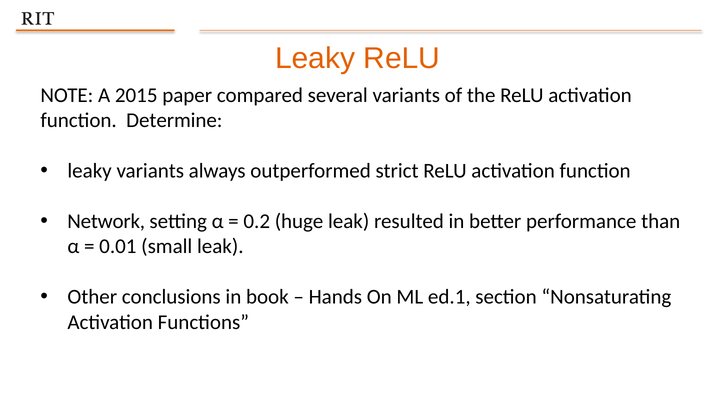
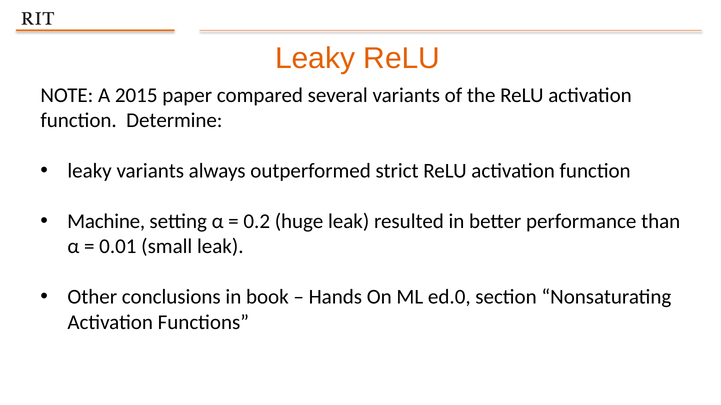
Network: Network -> Machine
ed.1: ed.1 -> ed.0
